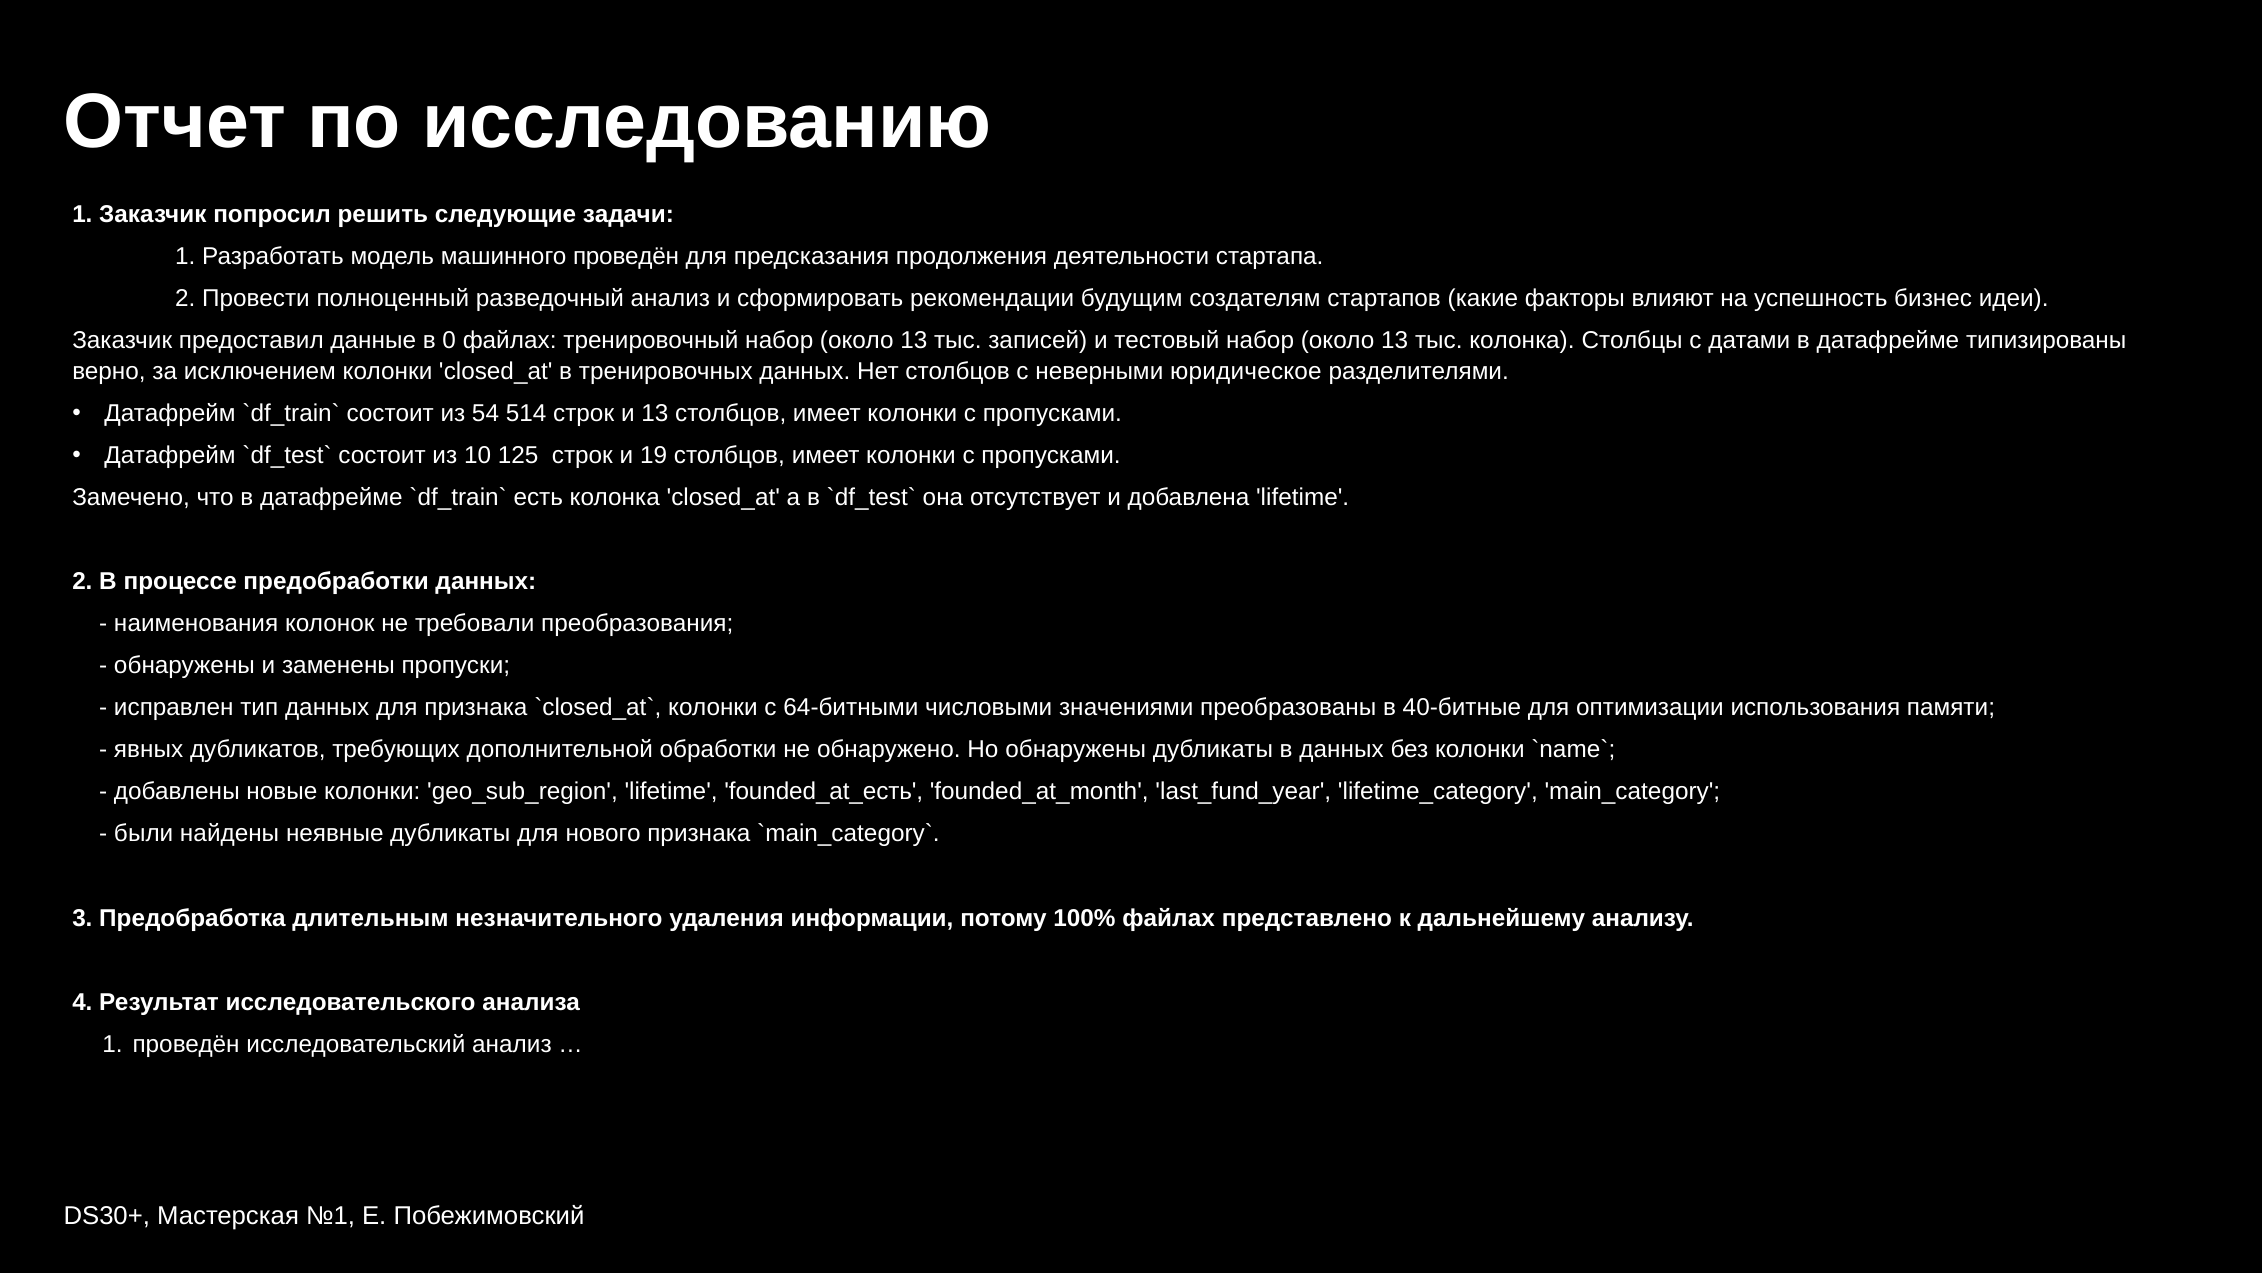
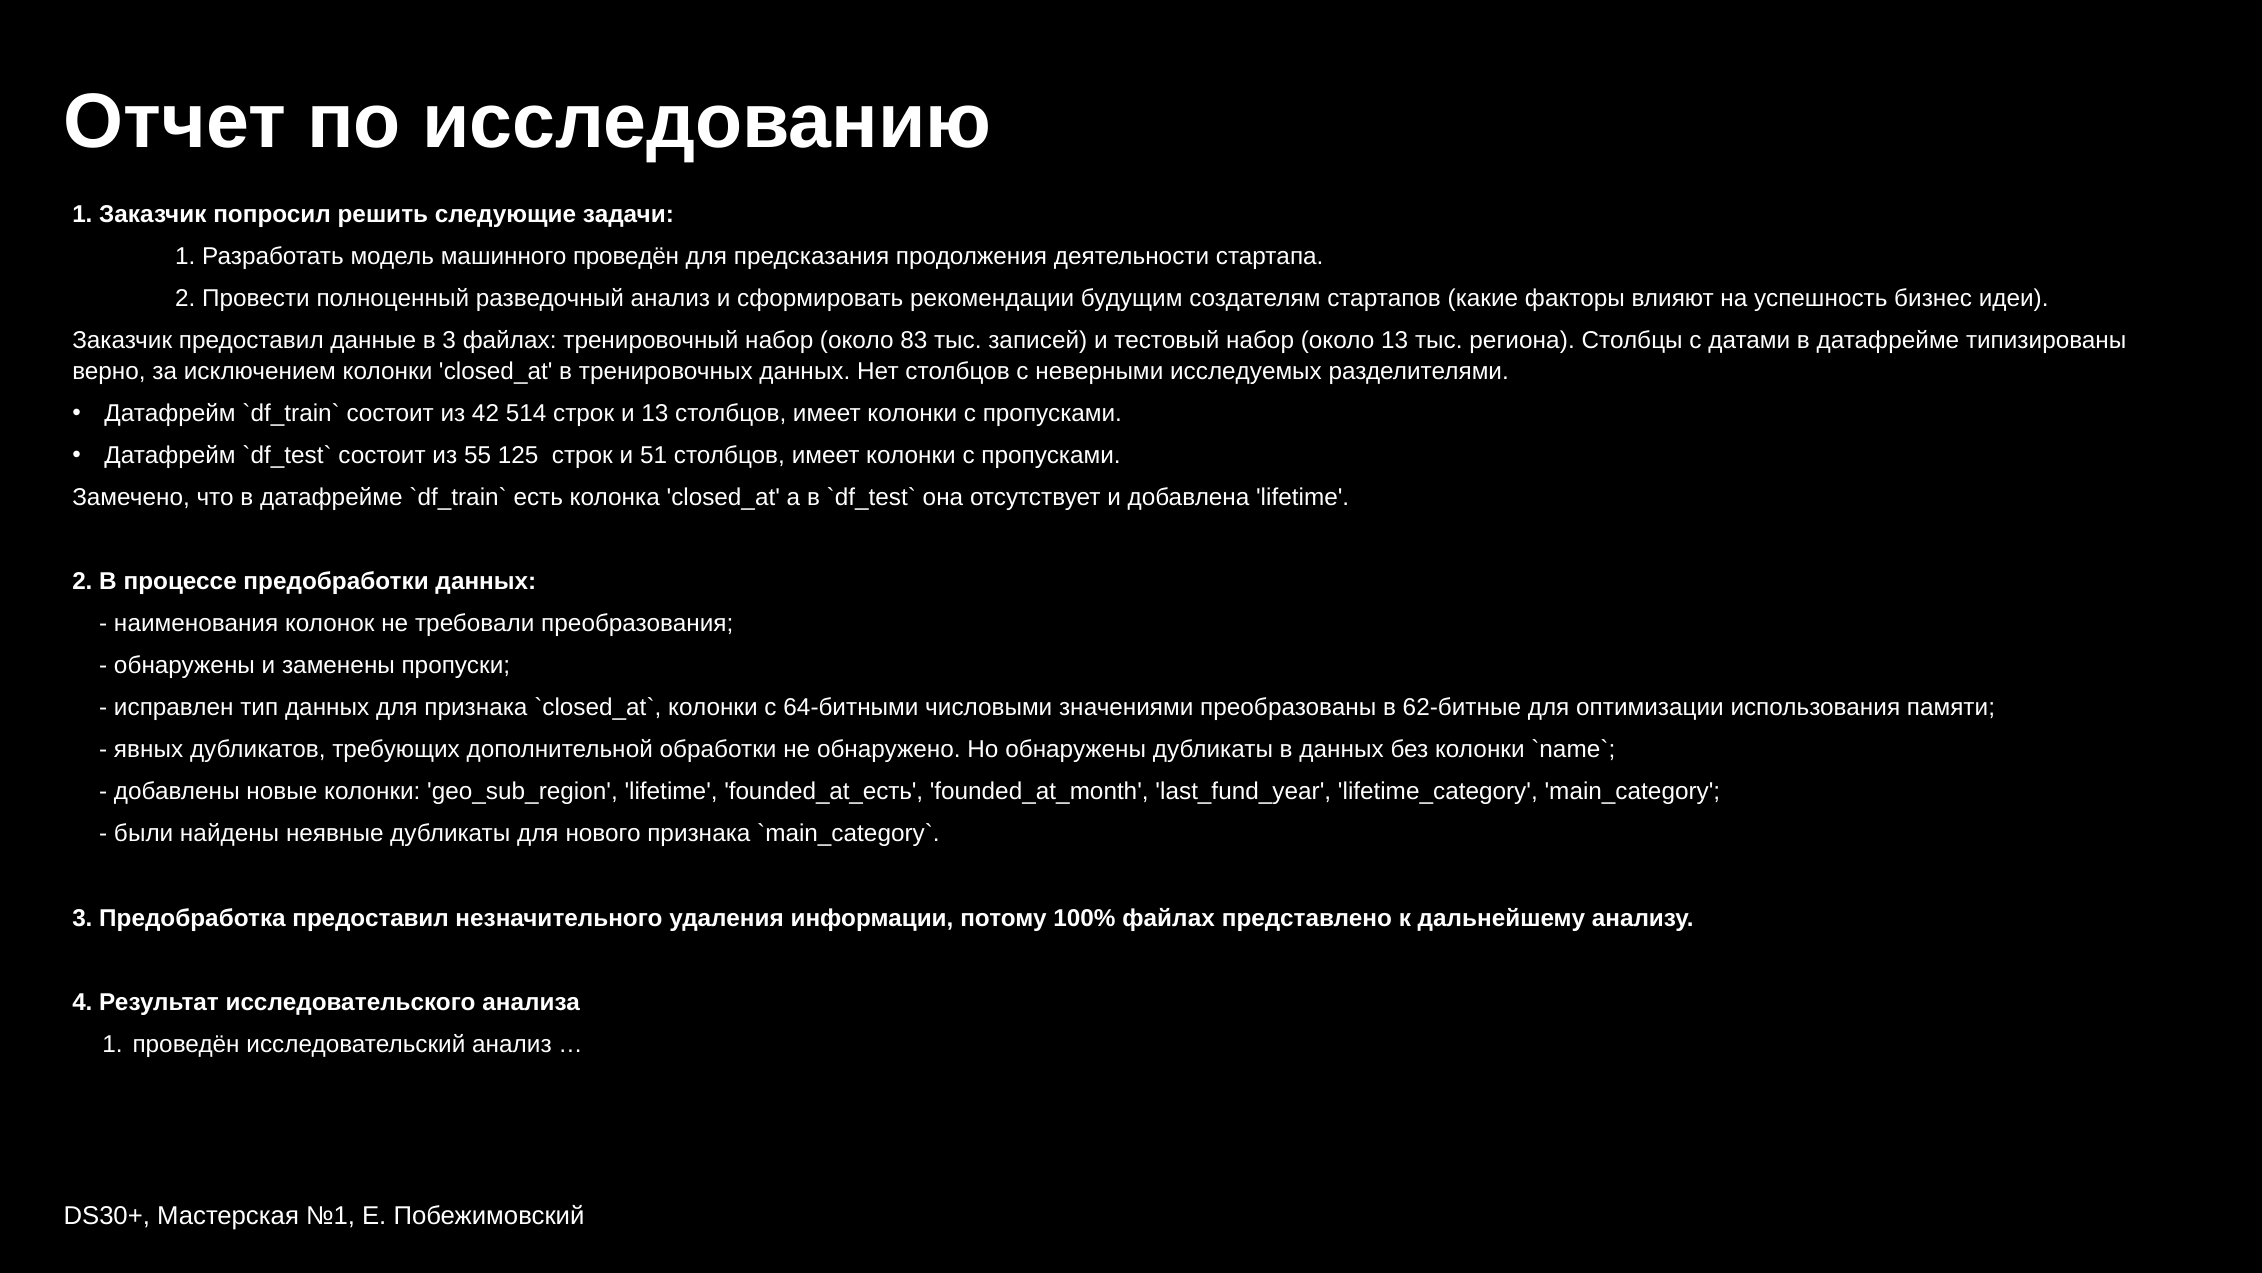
в 0: 0 -> 3
тренировочный набор около 13: 13 -> 83
тыс колонка: колонка -> региона
юридическое: юридическое -> исследуемых
54: 54 -> 42
10: 10 -> 55
19: 19 -> 51
40-битные: 40-битные -> 62-битные
Предобработка длительным: длительным -> предоставил
